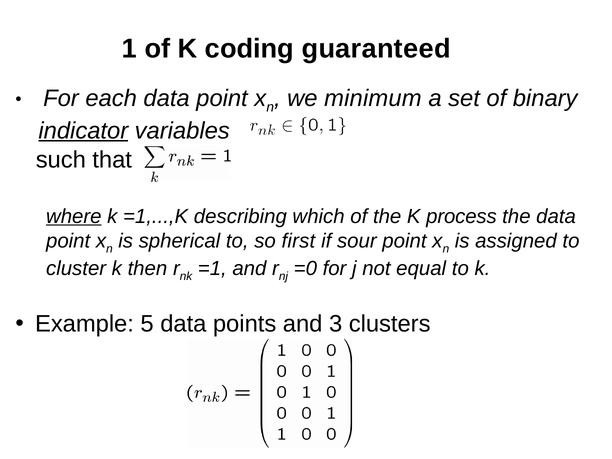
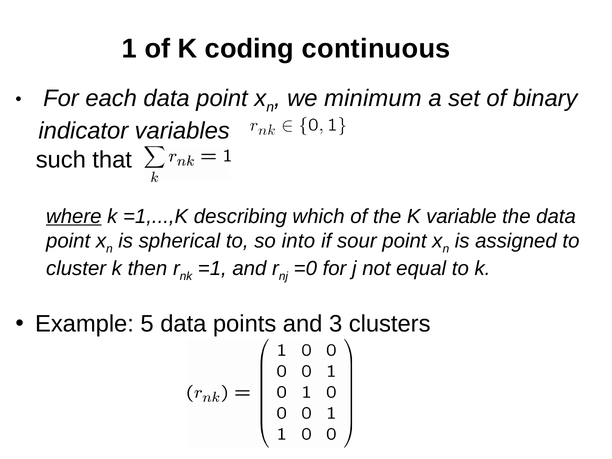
guaranteed: guaranteed -> continuous
indicator underline: present -> none
process: process -> variable
first: first -> into
